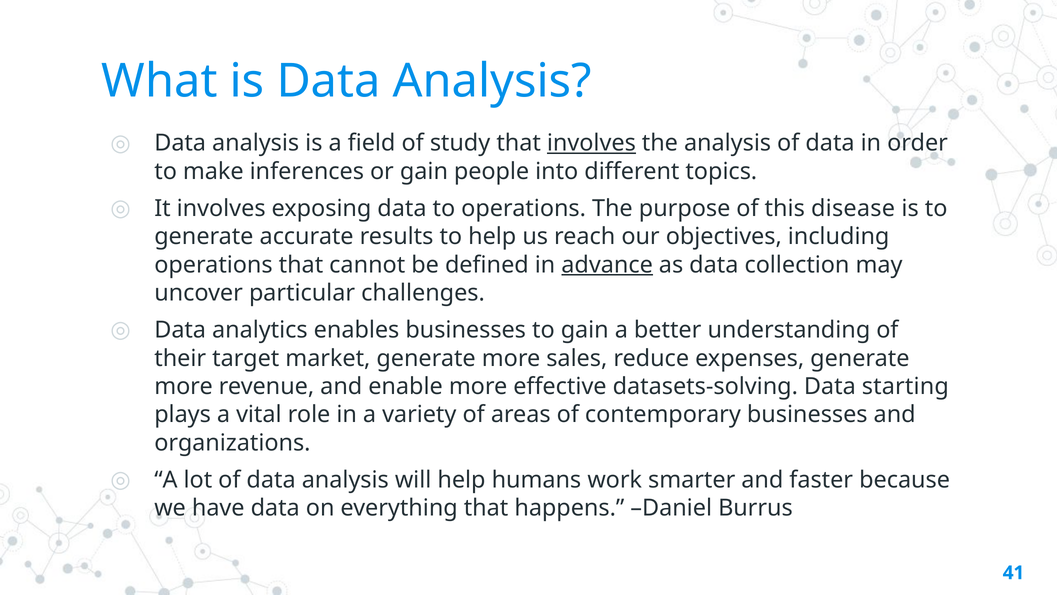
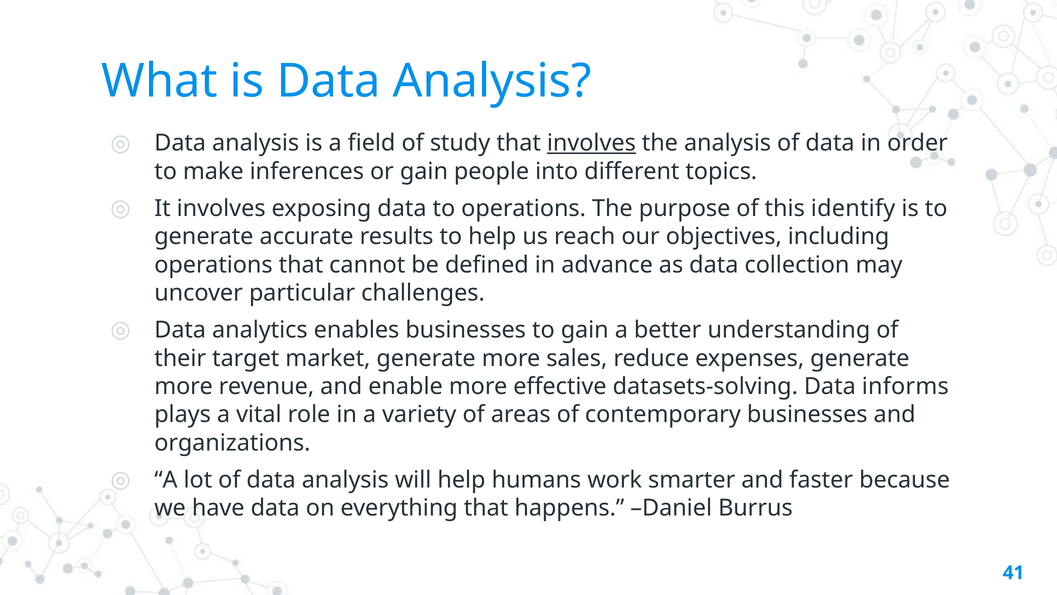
disease: disease -> identify
advance underline: present -> none
starting: starting -> informs
